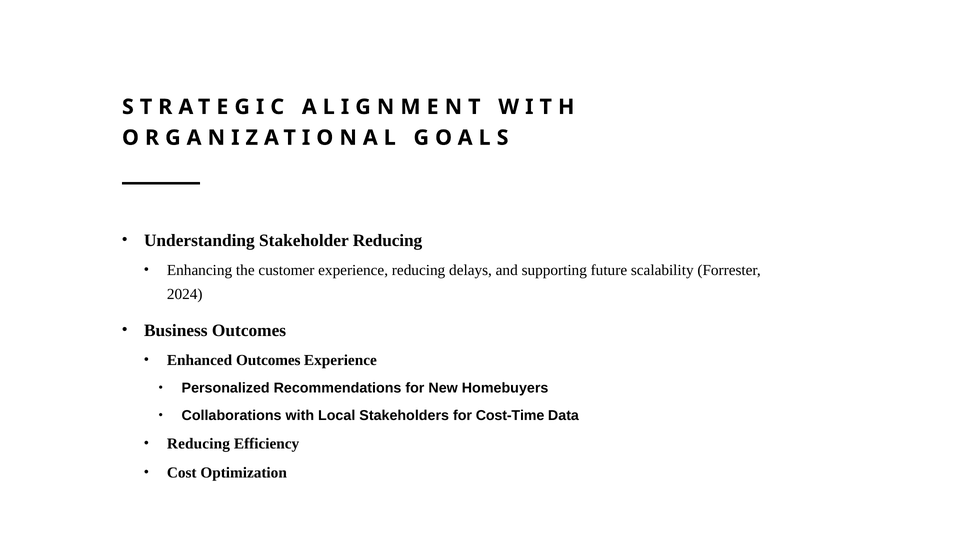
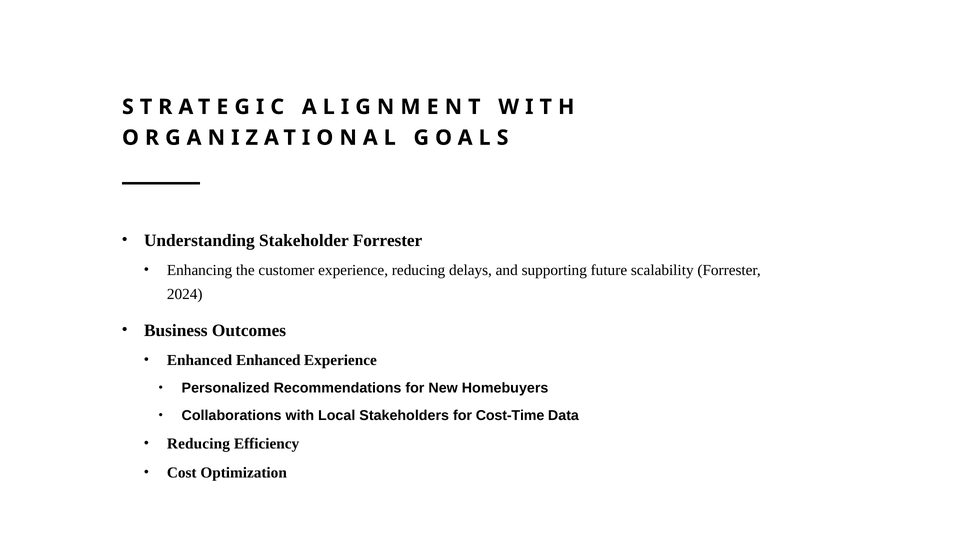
Stakeholder Reducing: Reducing -> Forrester
Enhanced Outcomes: Outcomes -> Enhanced
